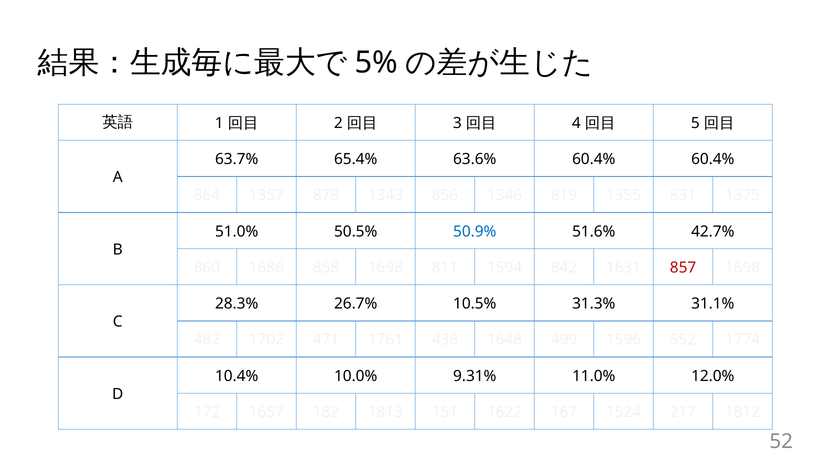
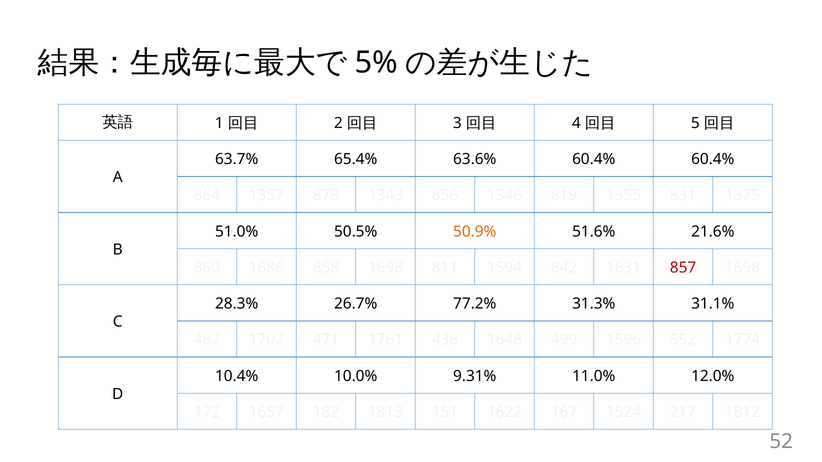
50.9% colour: blue -> orange
42.7%: 42.7% -> 21.6%
10.5%: 10.5% -> 77.2%
